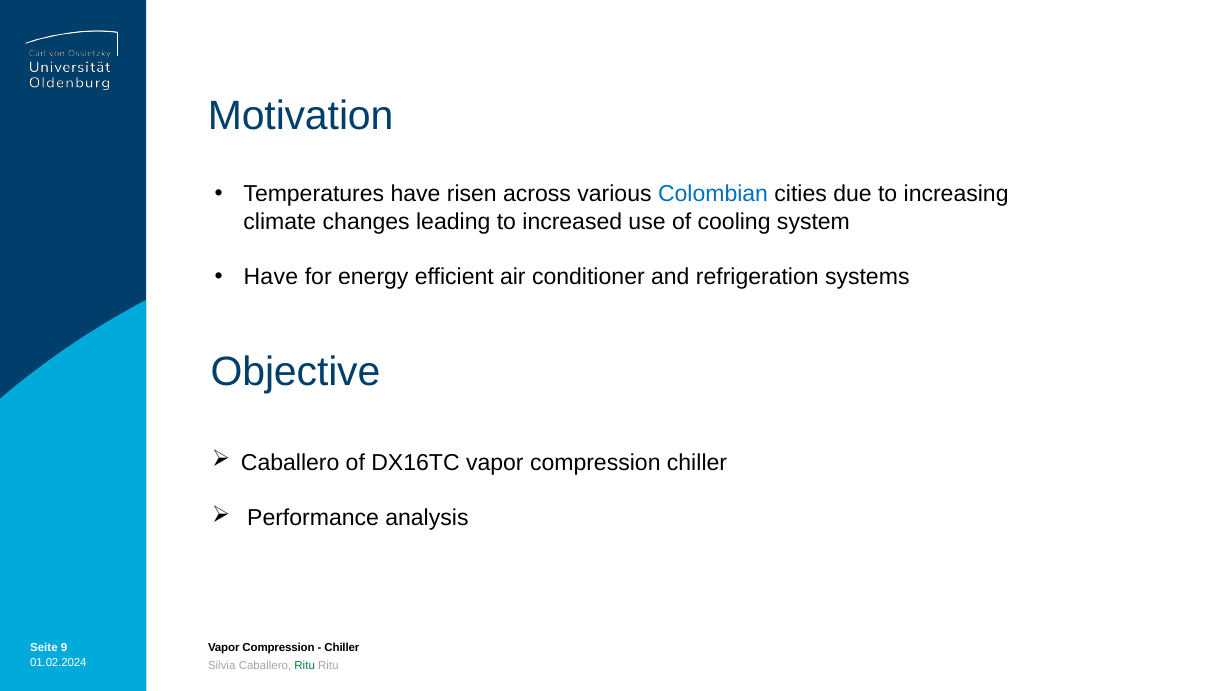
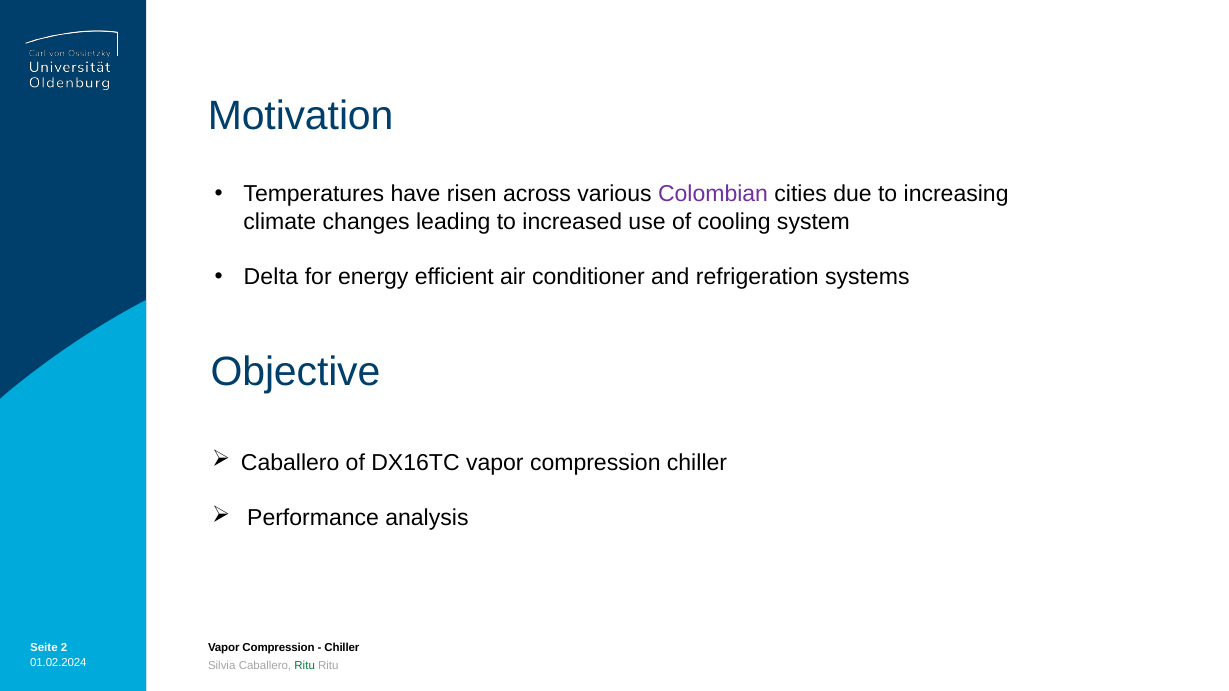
Colombian colour: blue -> purple
Have at (271, 277): Have -> Delta
9: 9 -> 2
